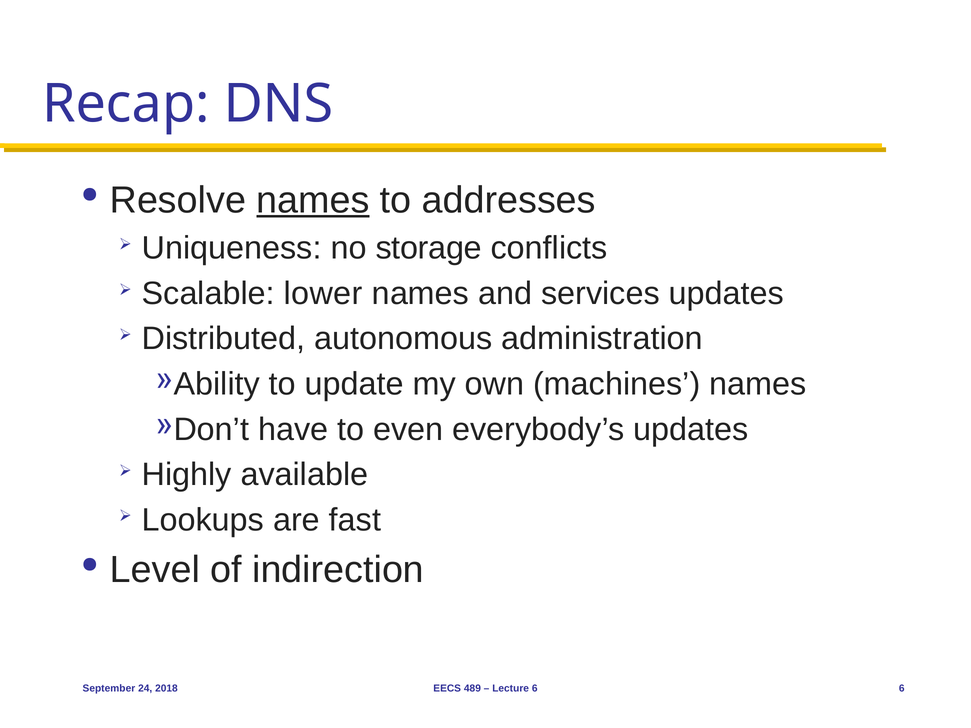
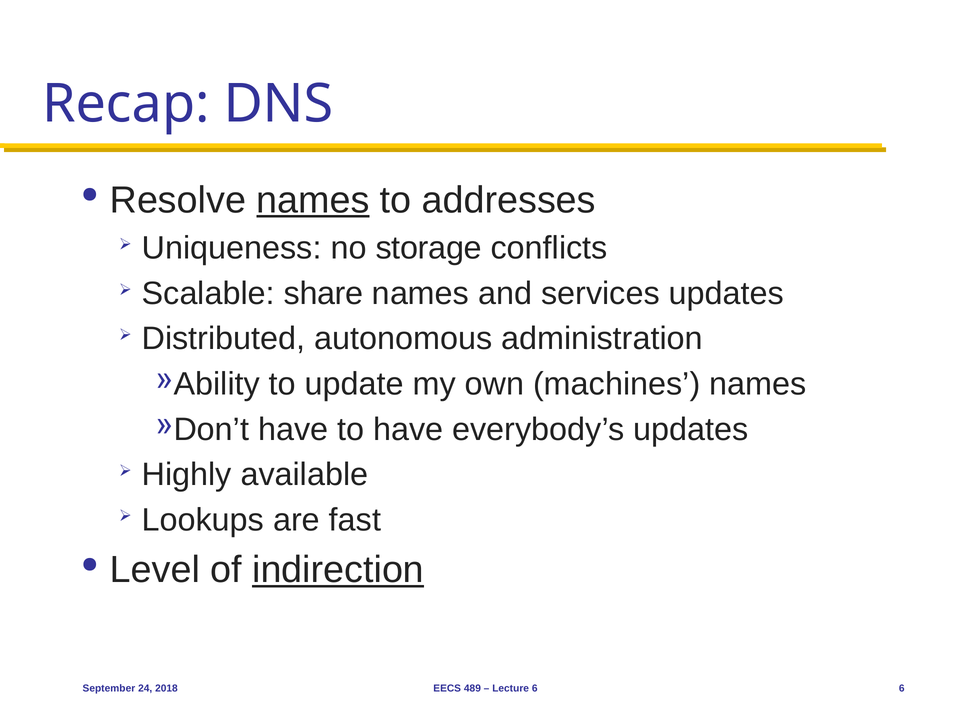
lower: lower -> share
to even: even -> have
indirection underline: none -> present
